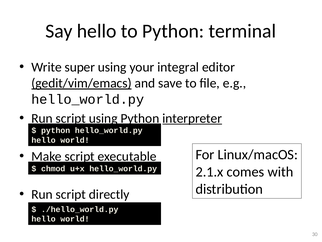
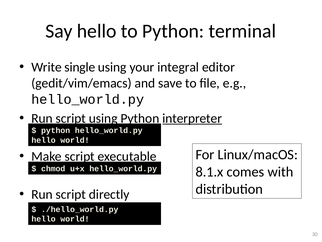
super: super -> single
gedit/vim/emacs underline: present -> none
2.1.x: 2.1.x -> 8.1.x
